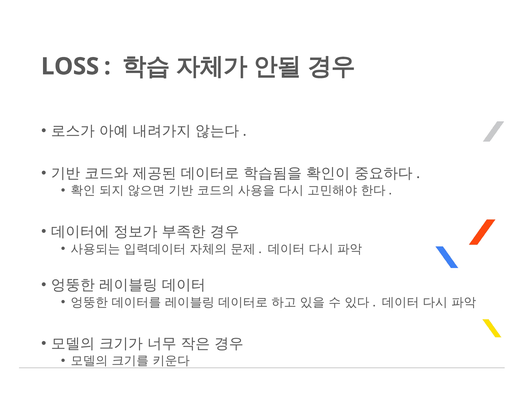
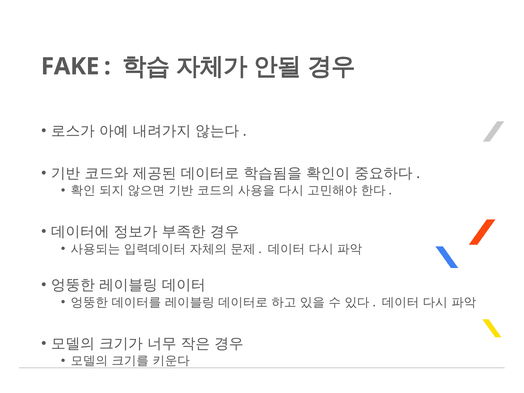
LOSS: LOSS -> FAKE
